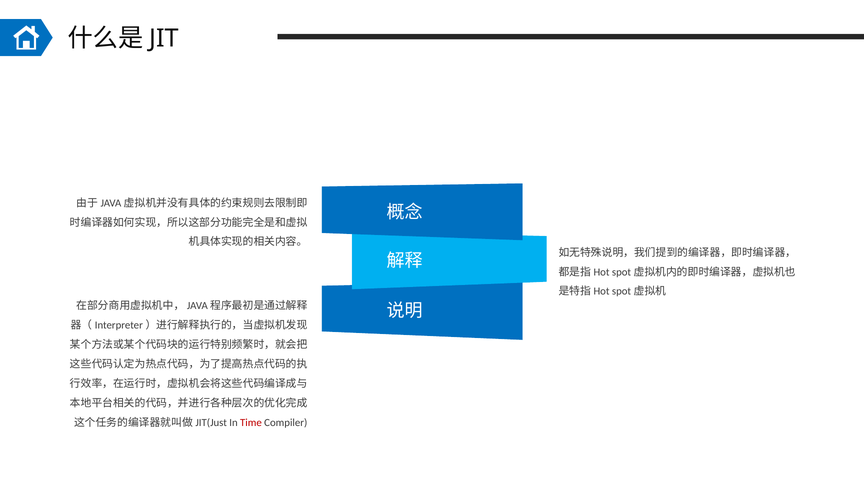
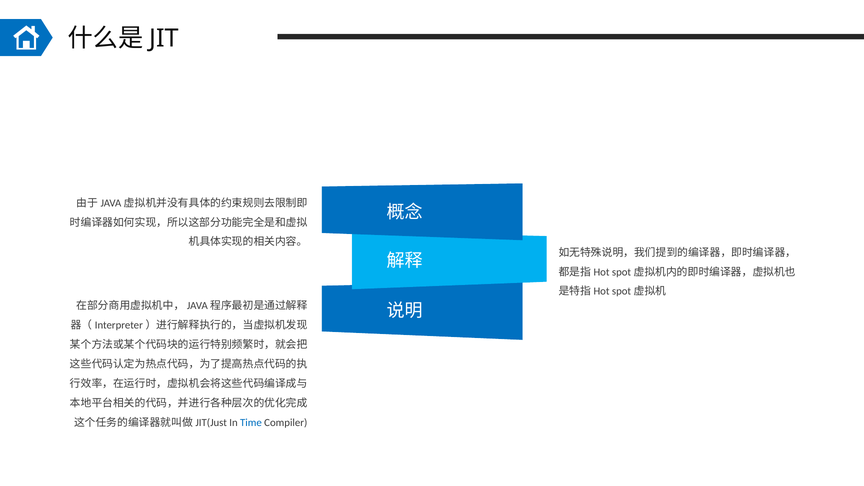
Time colour: red -> blue
